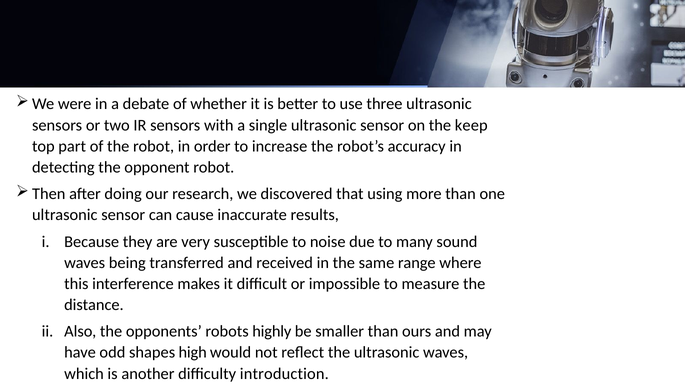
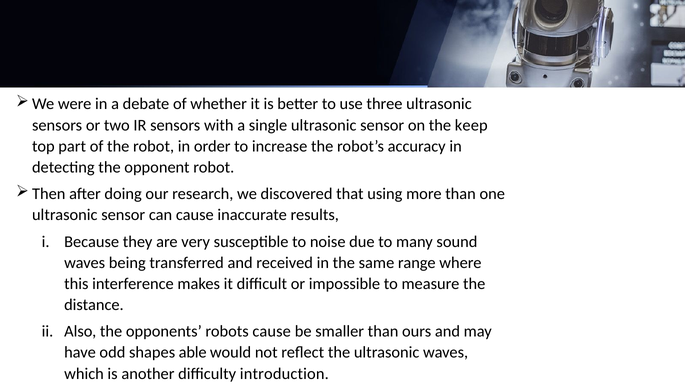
robots highly: highly -> cause
high: high -> able
